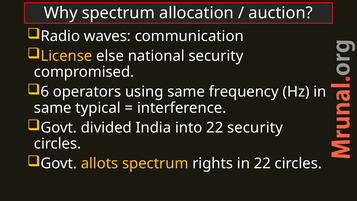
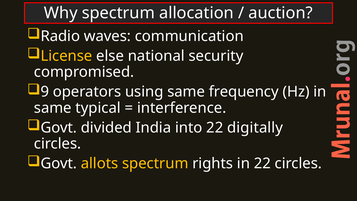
6: 6 -> 9
22 security: security -> digitally
